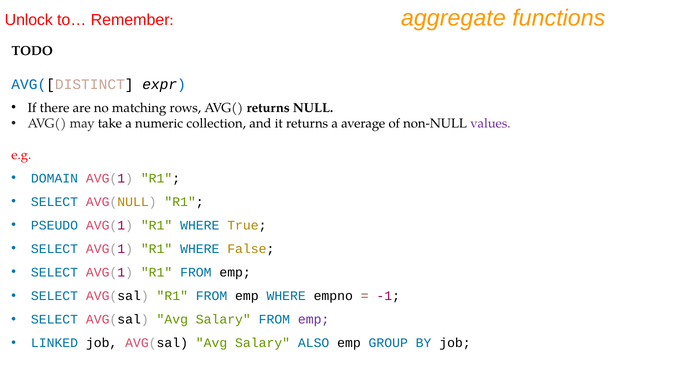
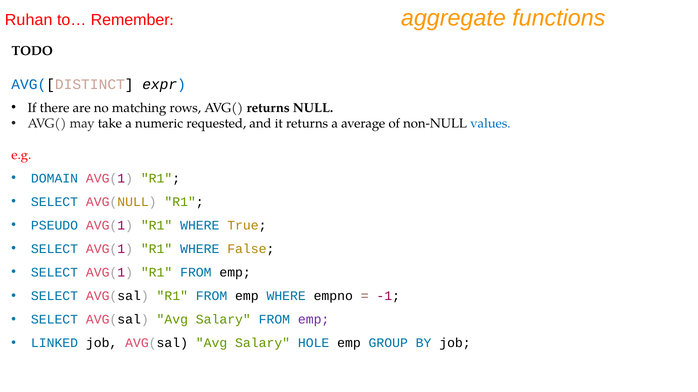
Unlock: Unlock -> Ruhan
collection: collection -> requested
values colour: purple -> blue
ALSO: ALSO -> HOLE
